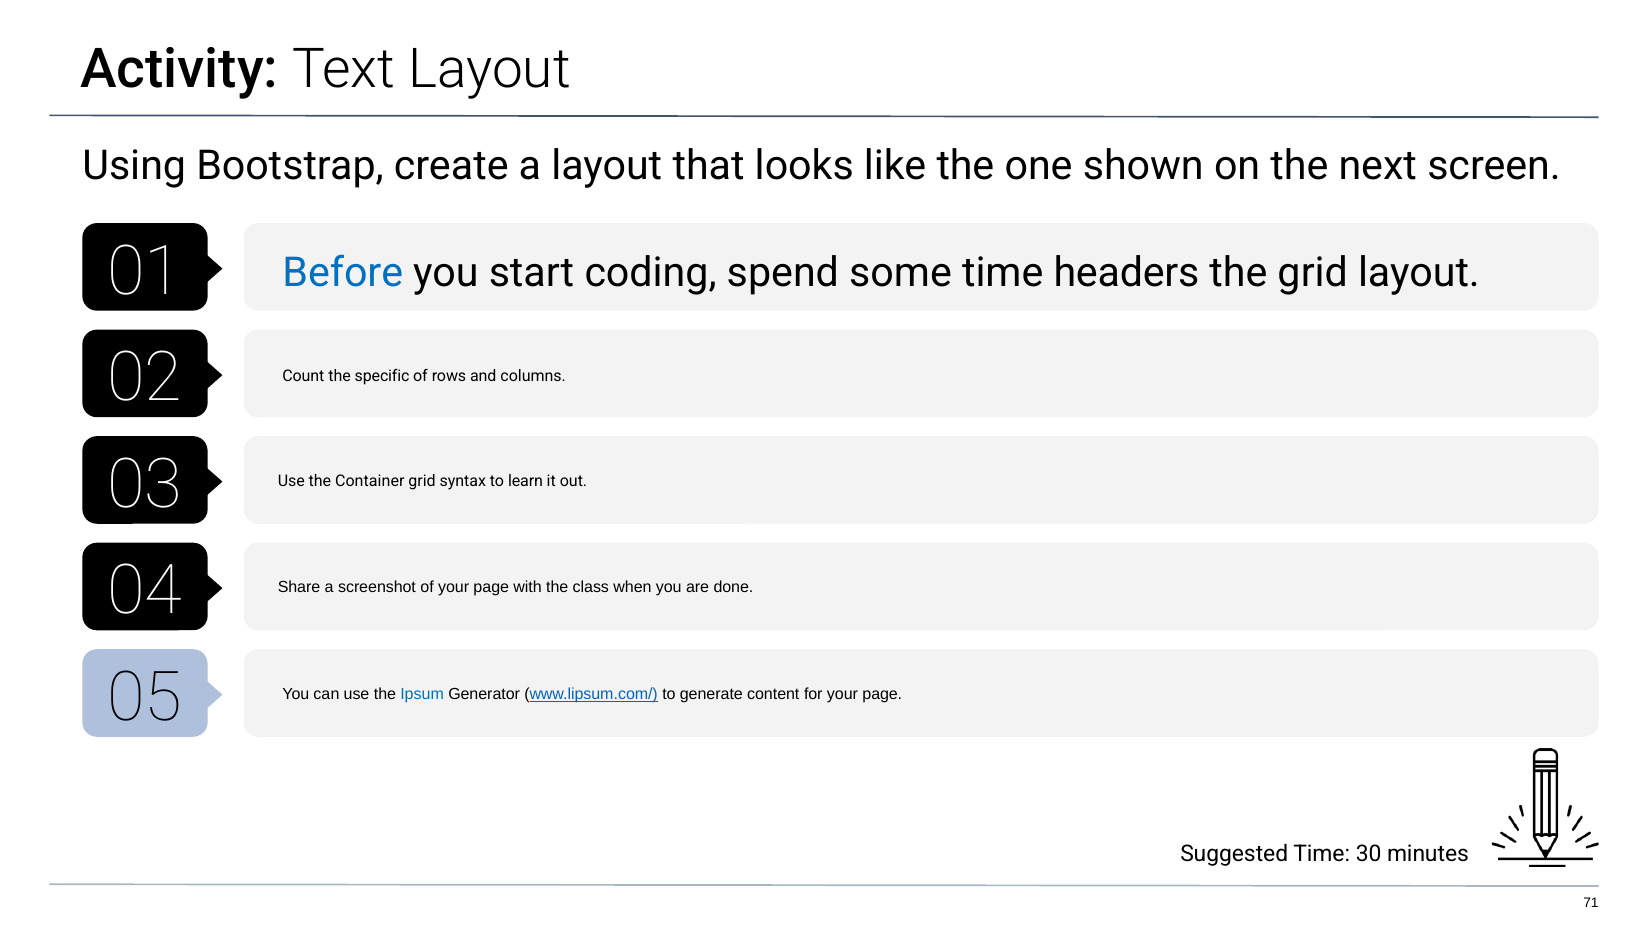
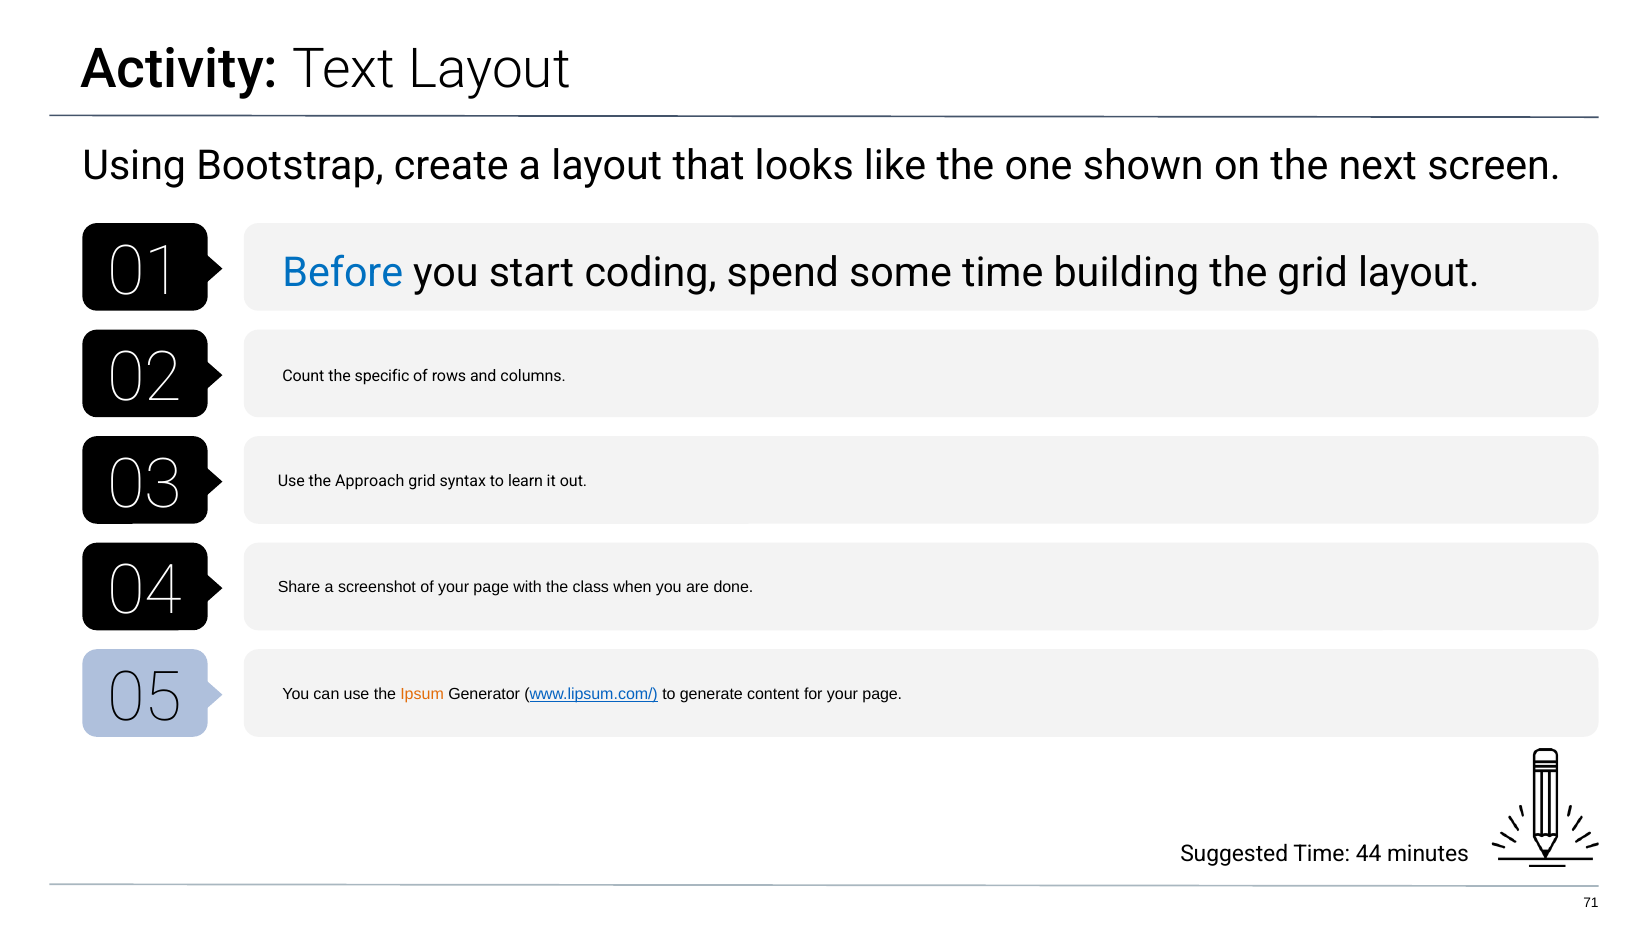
headers: headers -> building
Container: Container -> Approach
Ipsum colour: blue -> orange
30: 30 -> 44
